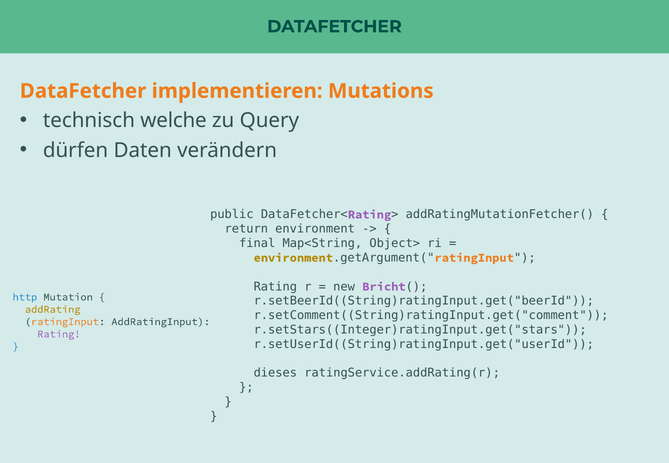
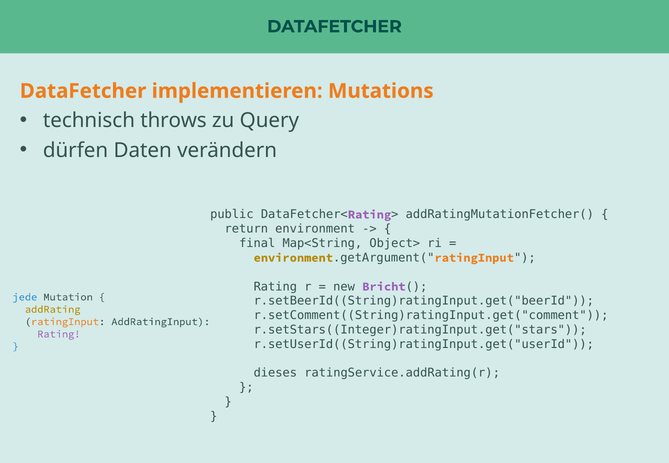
welche: welche -> throws
http: http -> jede
